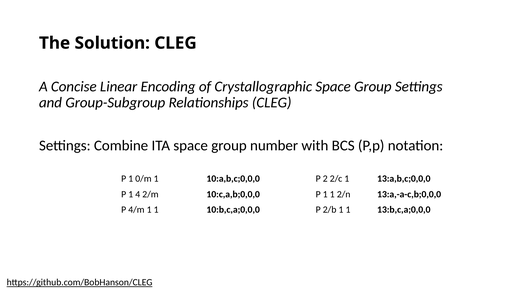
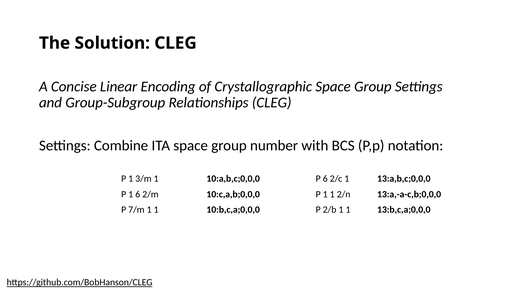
0/m: 0/m -> 3/m
P 2: 2 -> 6
1 4: 4 -> 6
4/m: 4/m -> 7/m
